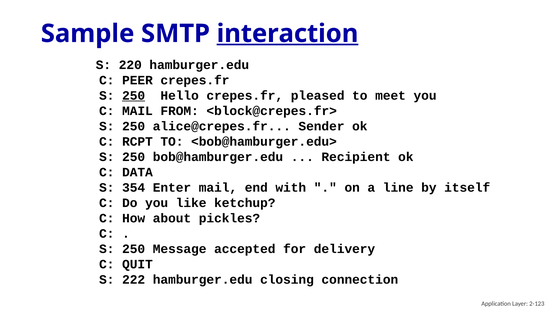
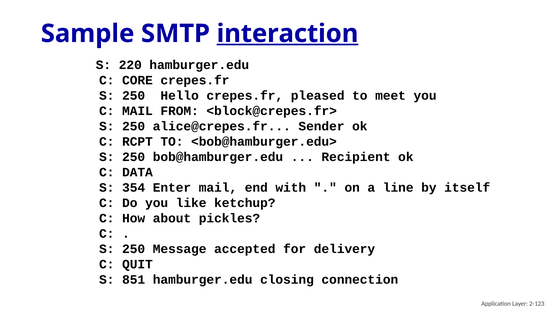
PEER: PEER -> CORE
250 at (134, 96) underline: present -> none
222: 222 -> 851
